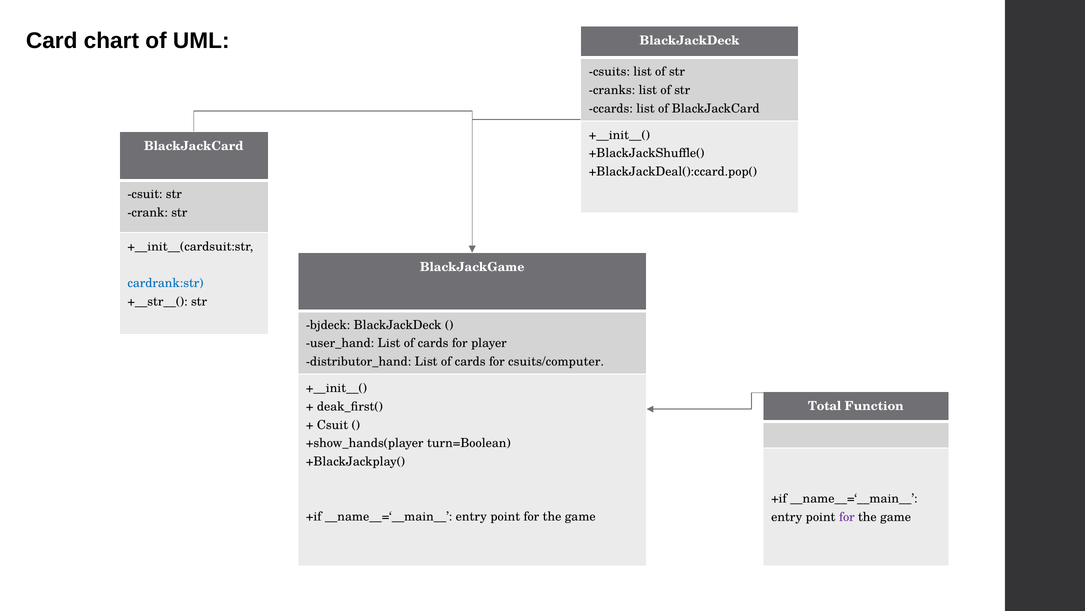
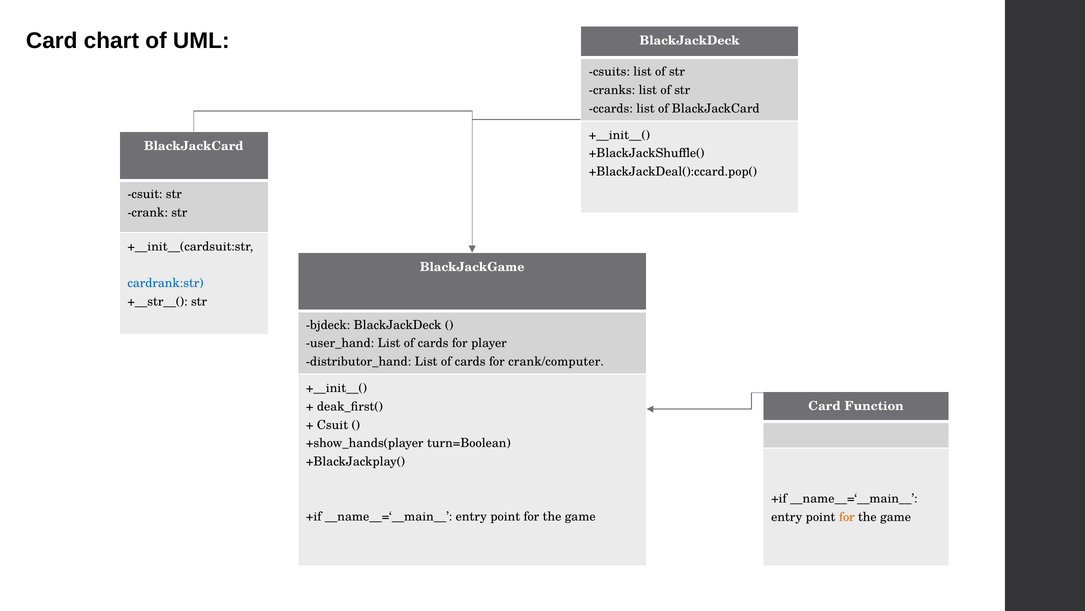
csuits/computer: csuits/computer -> crank/computer
Total at (825, 406): Total -> Card
for at (847, 516) colour: purple -> orange
